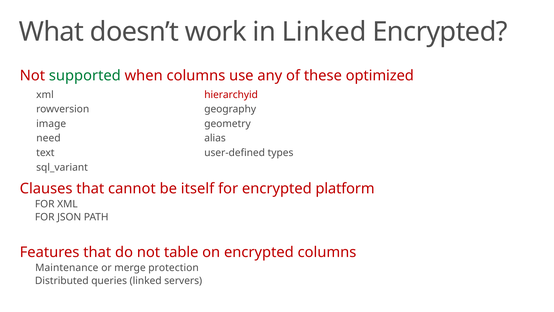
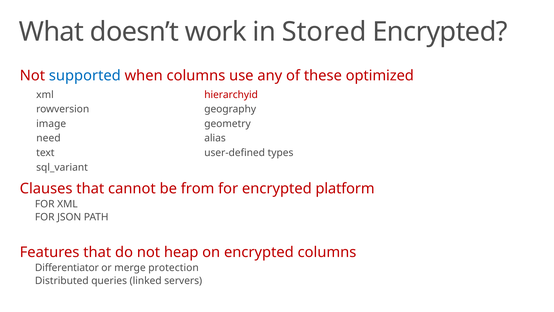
in Linked: Linked -> Stored
supported colour: green -> blue
itself: itself -> from
table: table -> heap
Maintenance: Maintenance -> Differentiator
